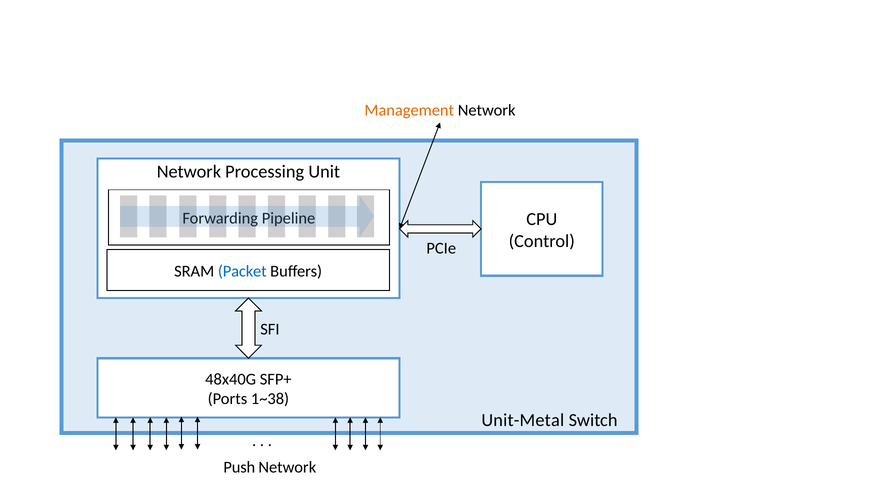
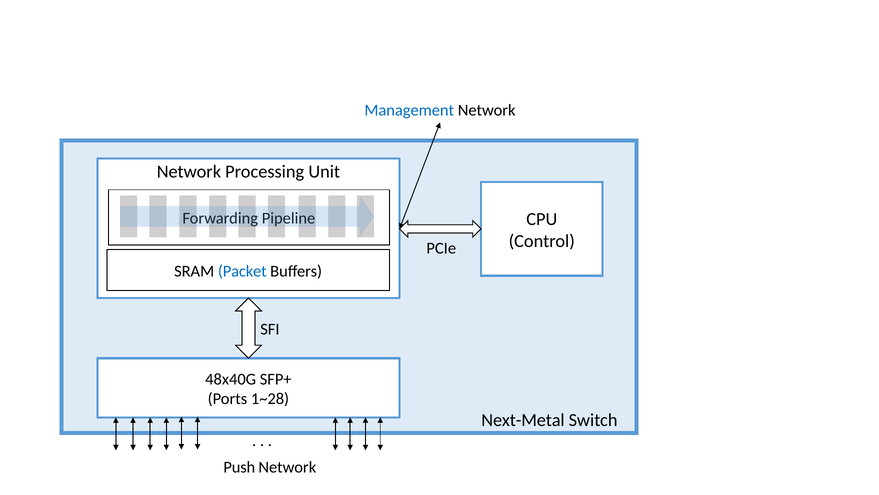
Management colour: orange -> blue
1~38: 1~38 -> 1~28
Unit-Metal: Unit-Metal -> Next-Metal
